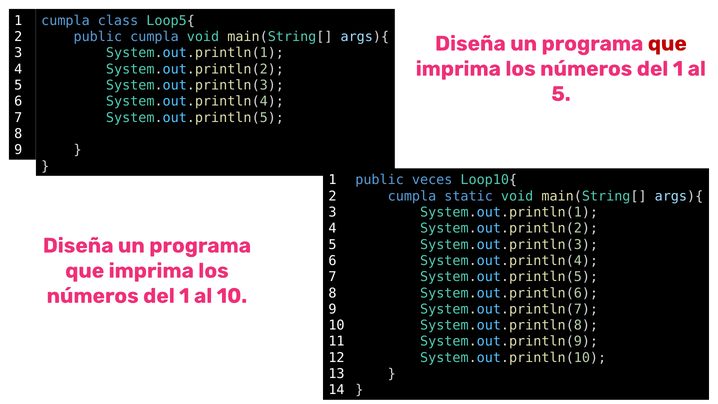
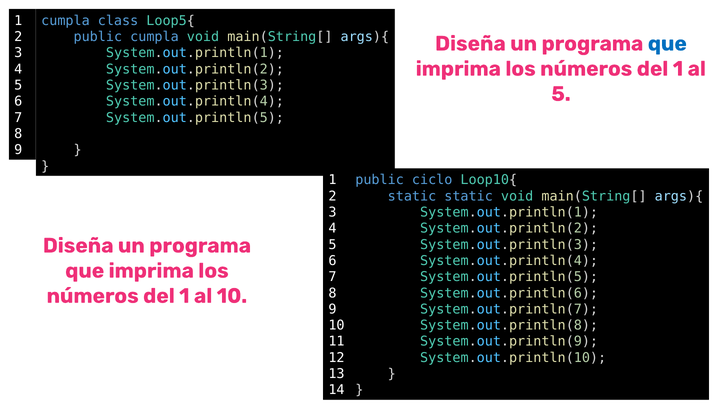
que at (667, 44) colour: red -> blue
veces: veces -> ciclo
cumpla at (412, 196): cumpla -> static
